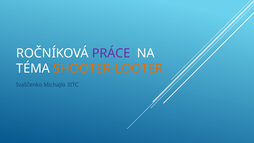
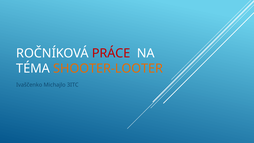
PRÁCE colour: purple -> red
